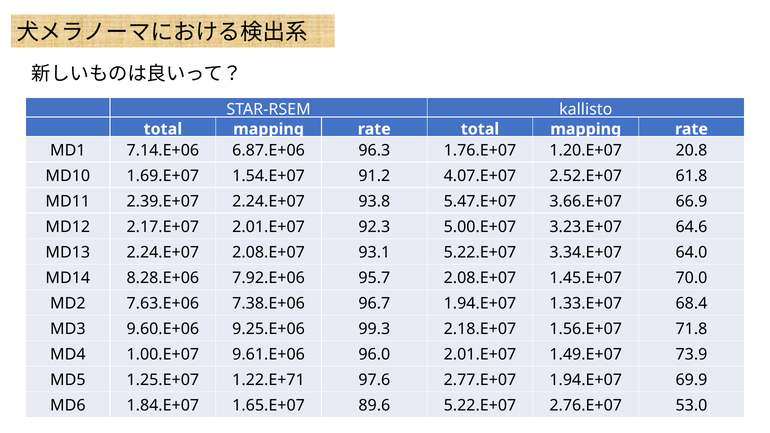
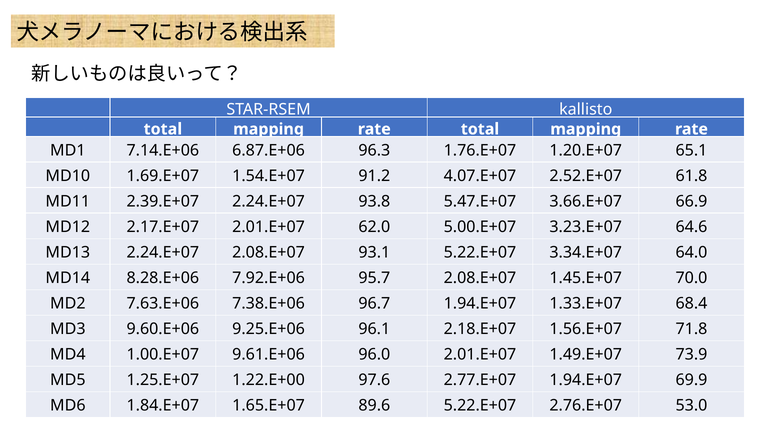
20.8: 20.8 -> 65.1
92.3: 92.3 -> 62.0
99.3: 99.3 -> 96.1
1.22.E+71: 1.22.E+71 -> 1.22.E+00
